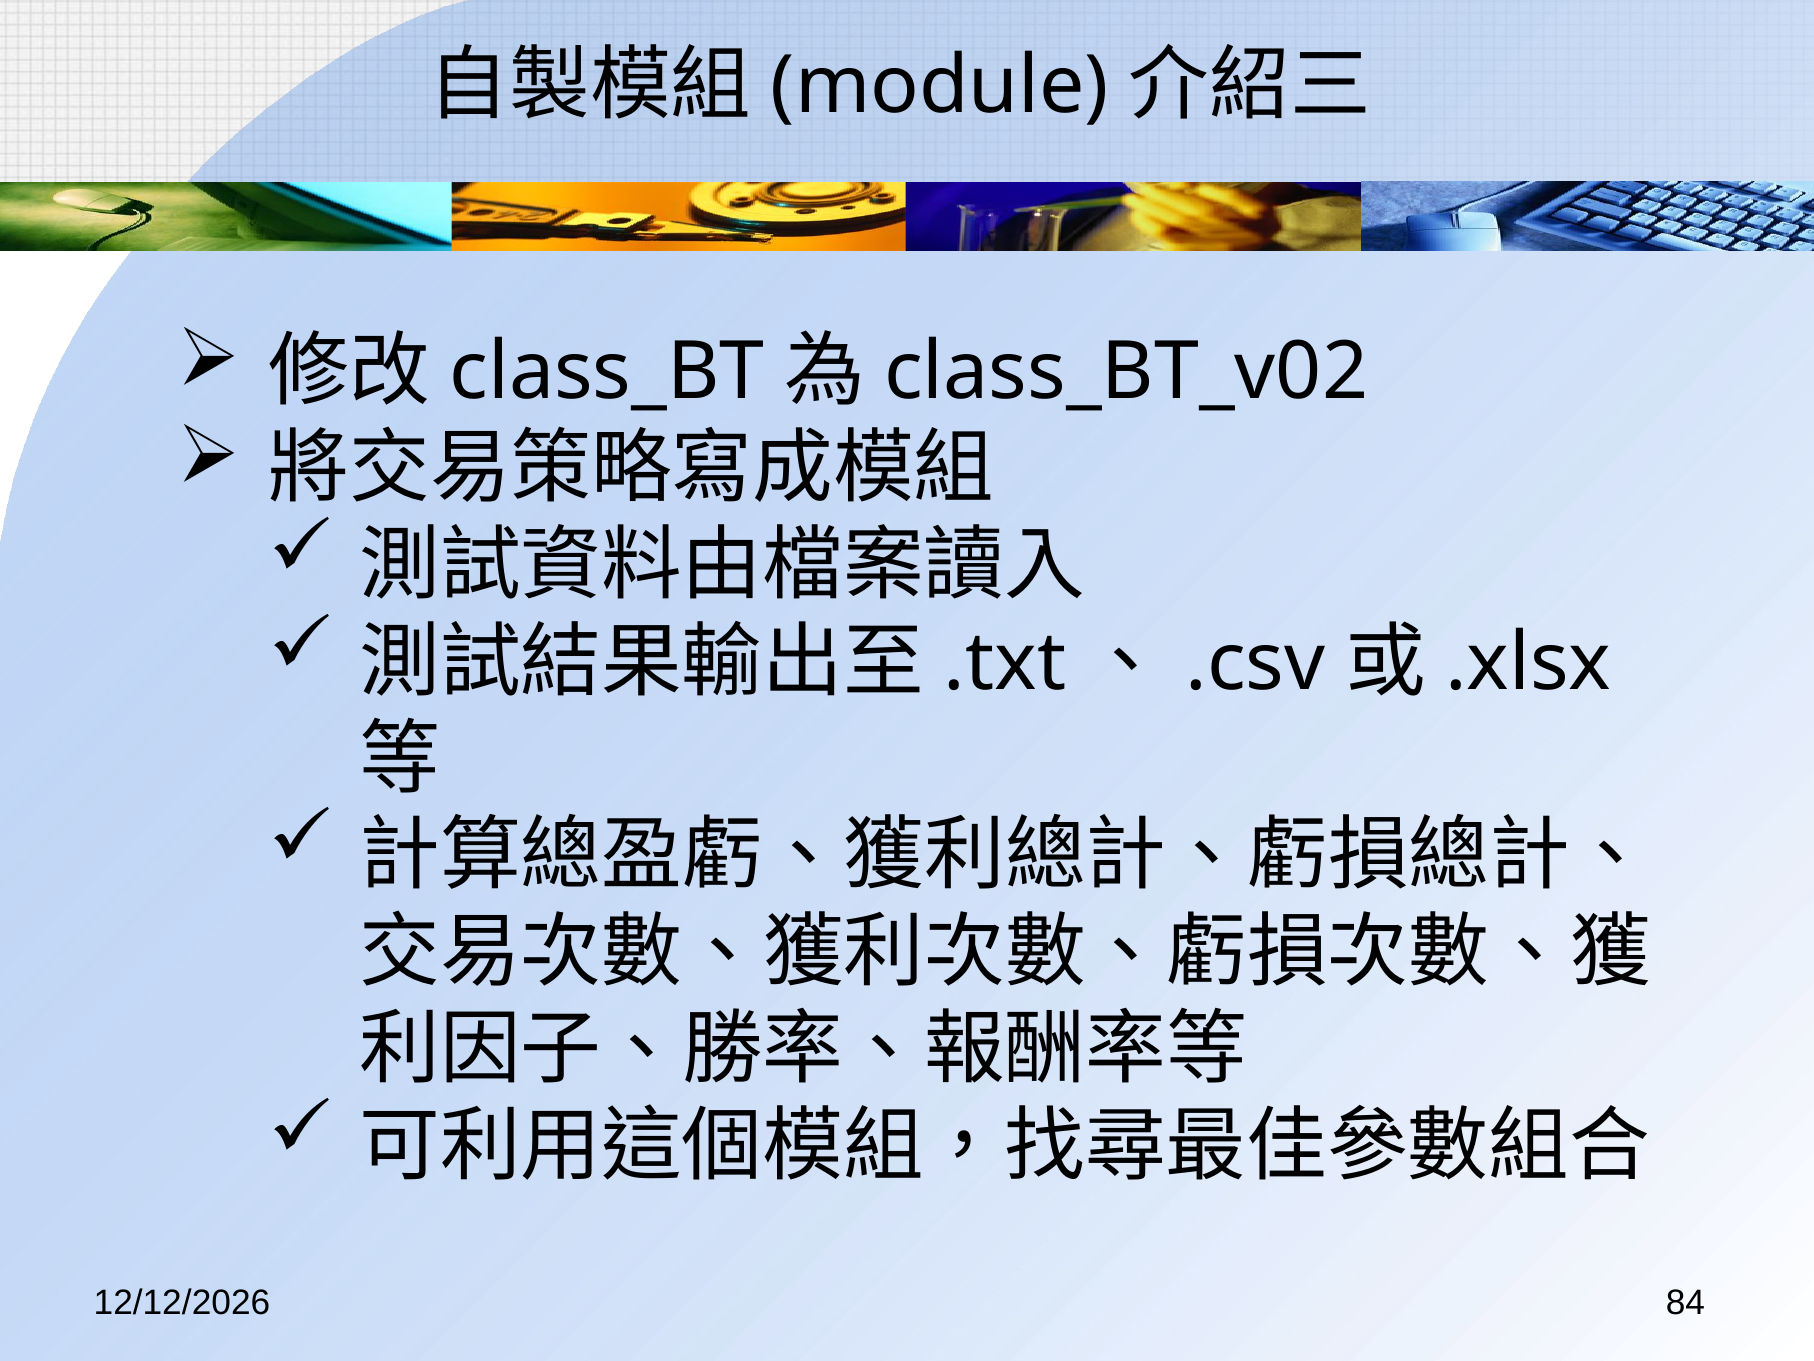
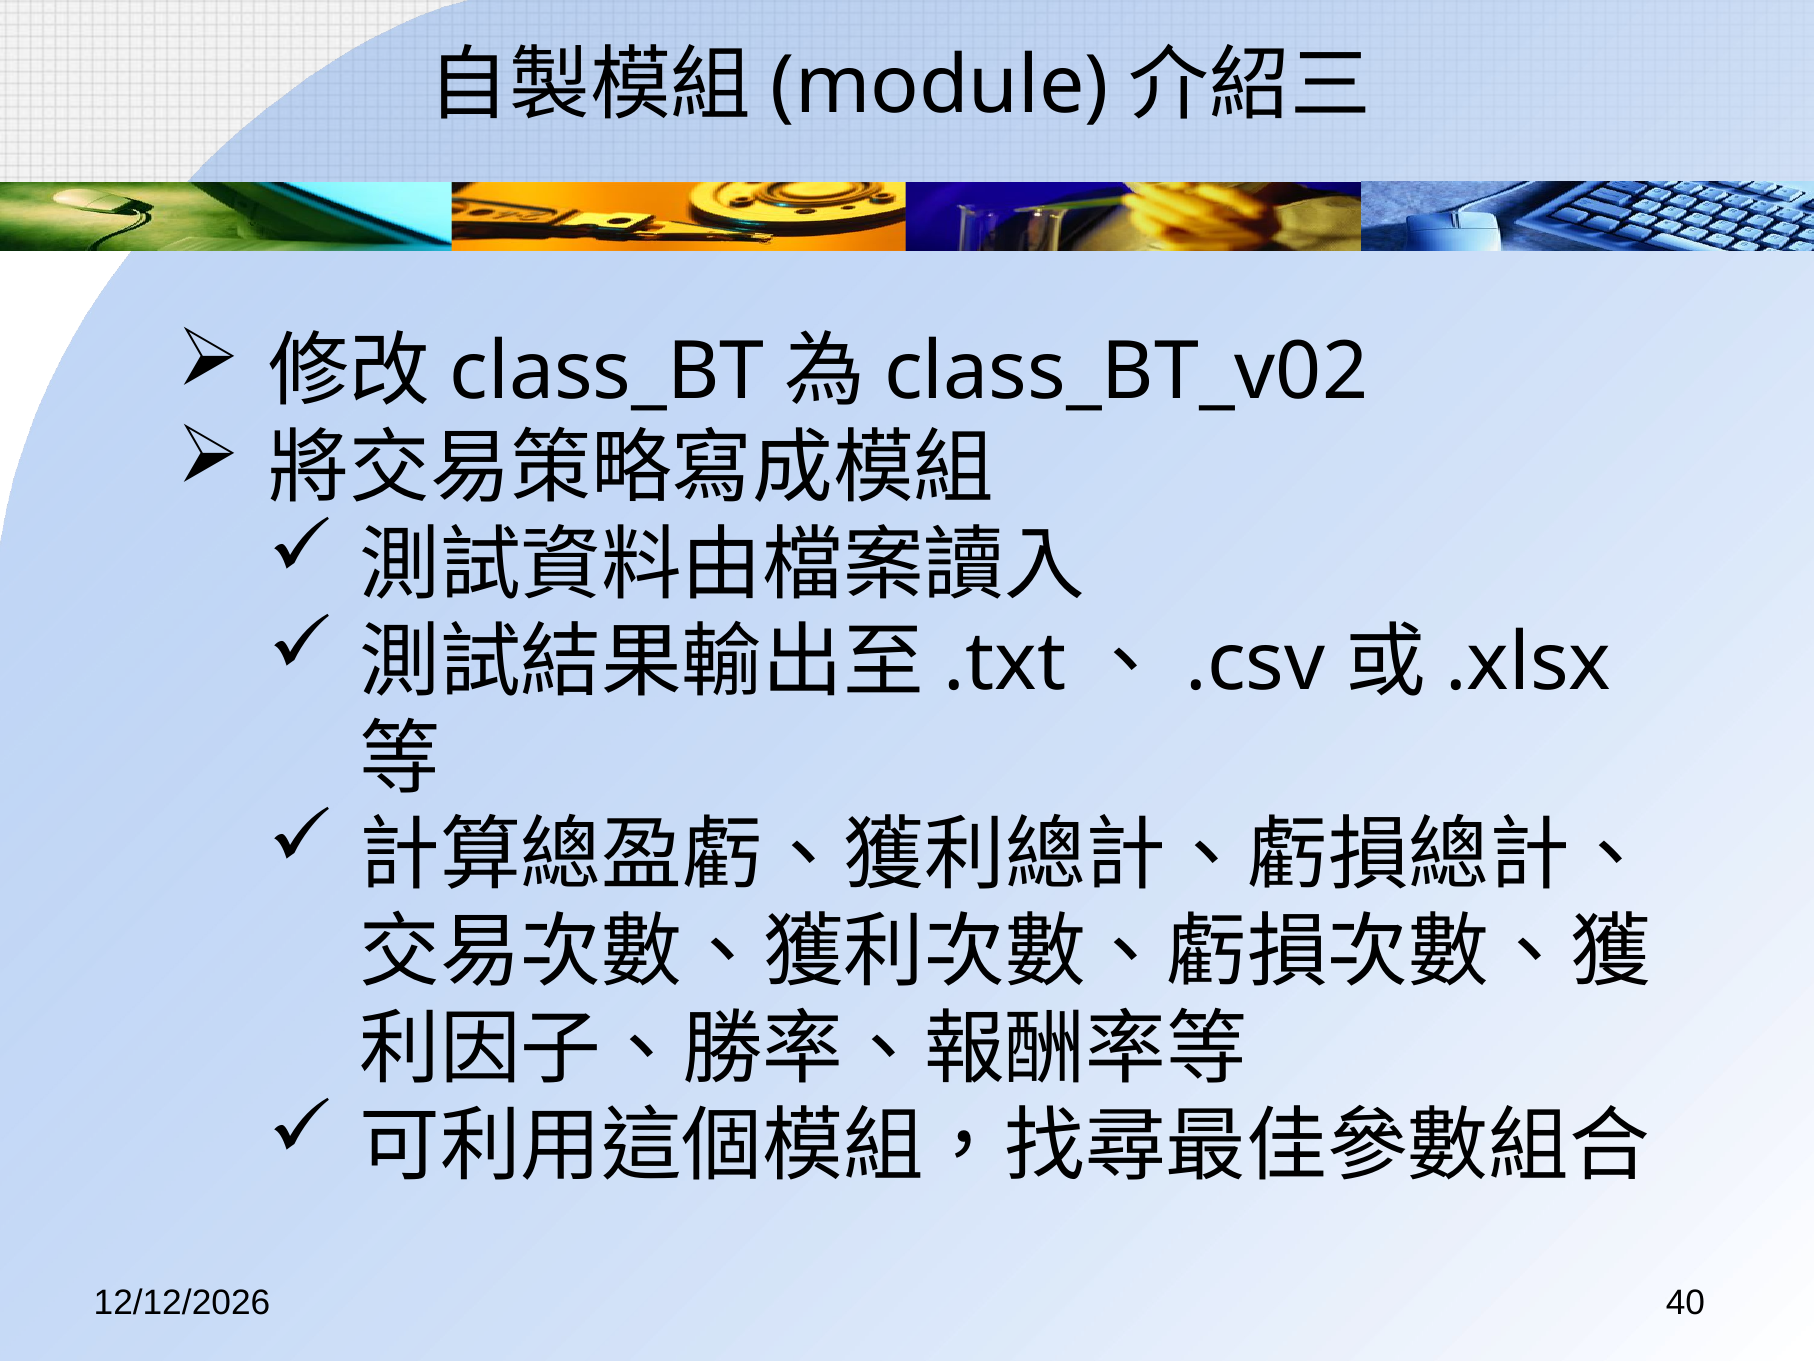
84: 84 -> 40
